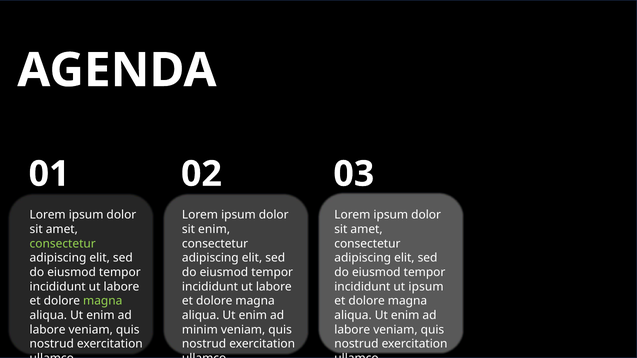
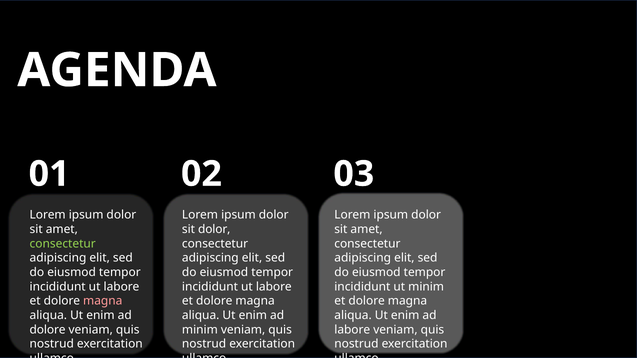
sit enim: enim -> dolor
ut ipsum: ipsum -> minim
magna at (103, 301) colour: light green -> pink
labore at (48, 330): labore -> dolore
